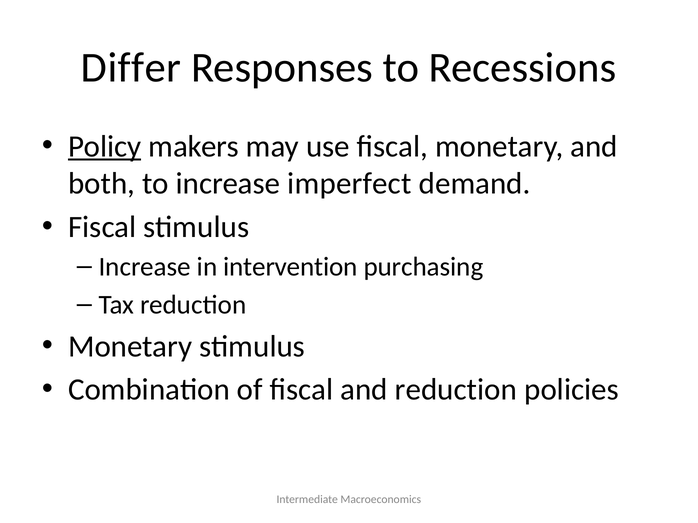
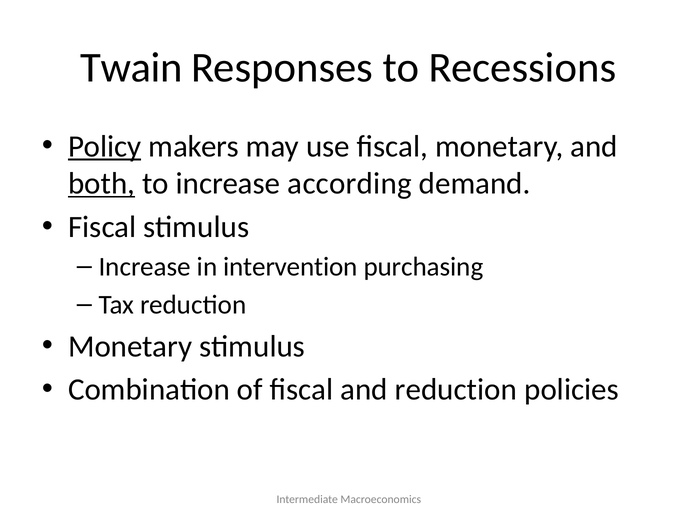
Differ: Differ -> Twain
both underline: none -> present
imperfect: imperfect -> according
